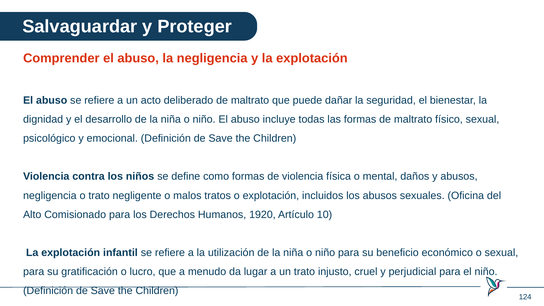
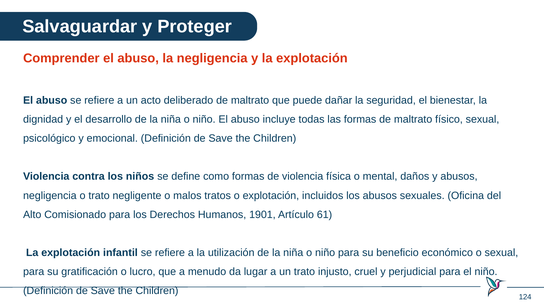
1920: 1920 -> 1901
10: 10 -> 61
